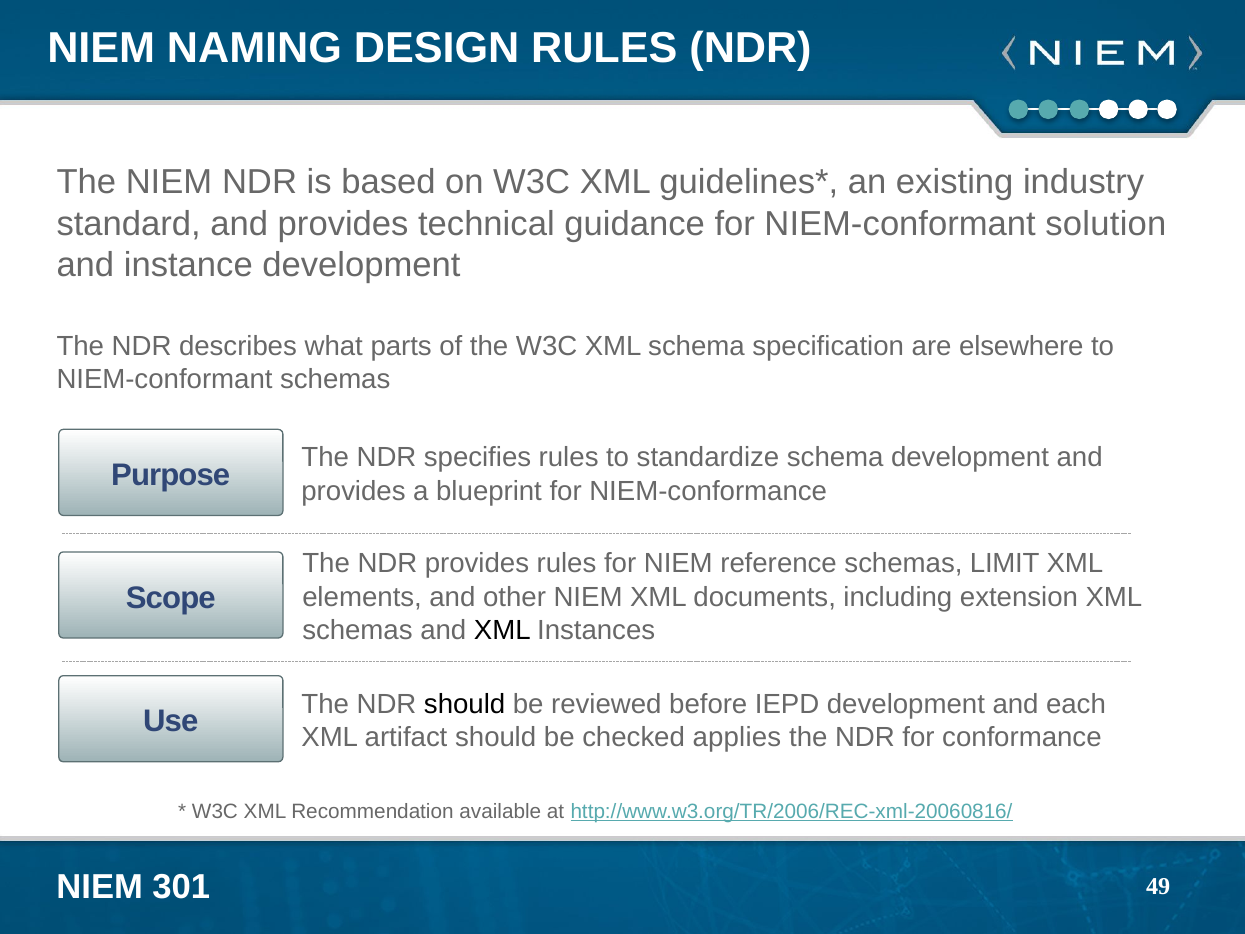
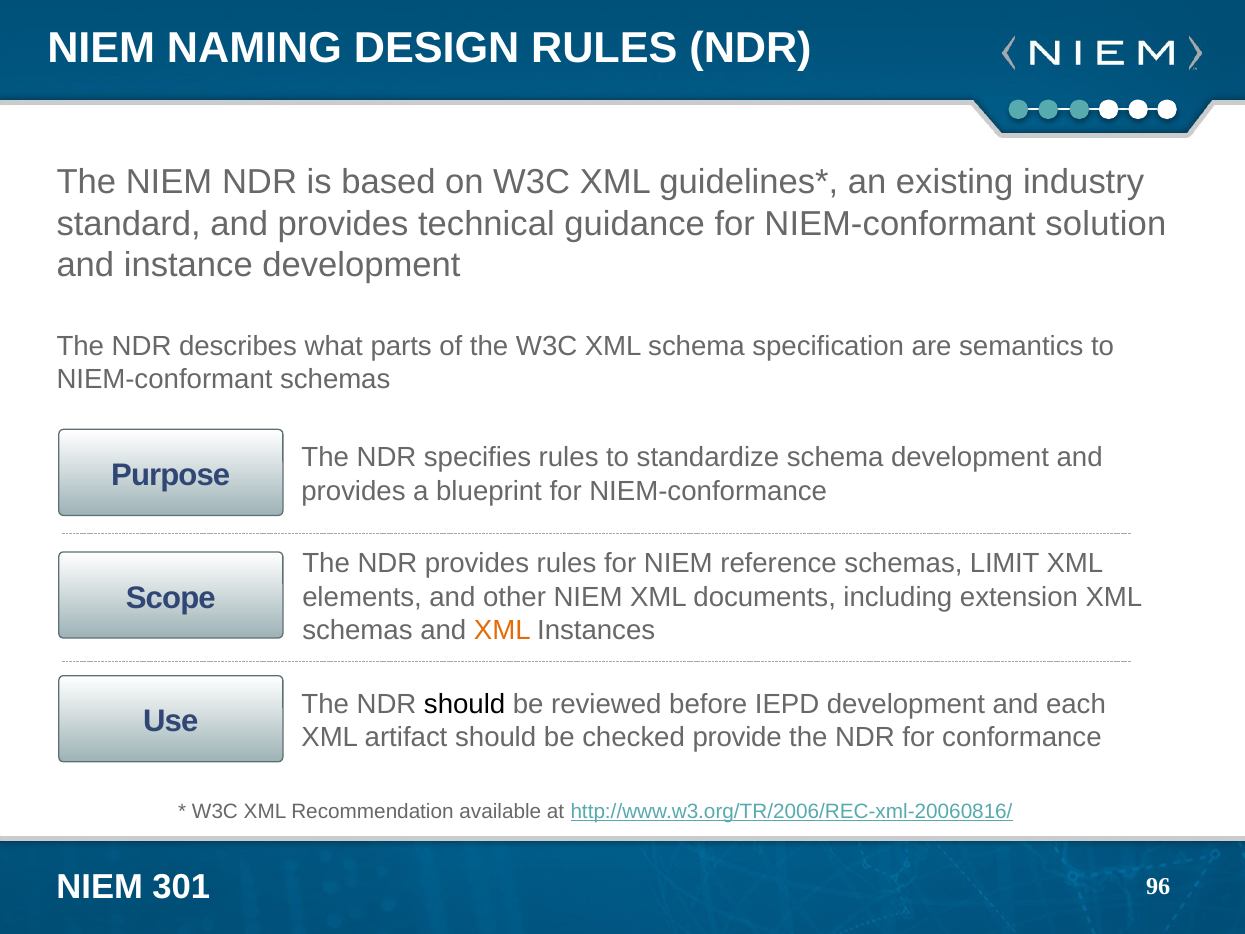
elsewhere: elsewhere -> semantics
XML at (502, 630) colour: black -> orange
applies: applies -> provide
49: 49 -> 96
